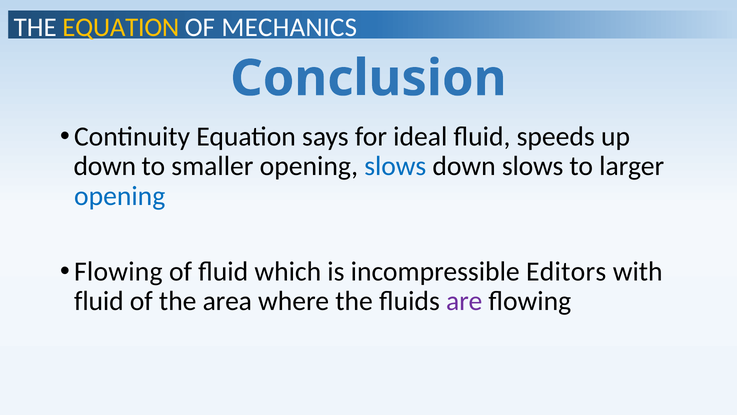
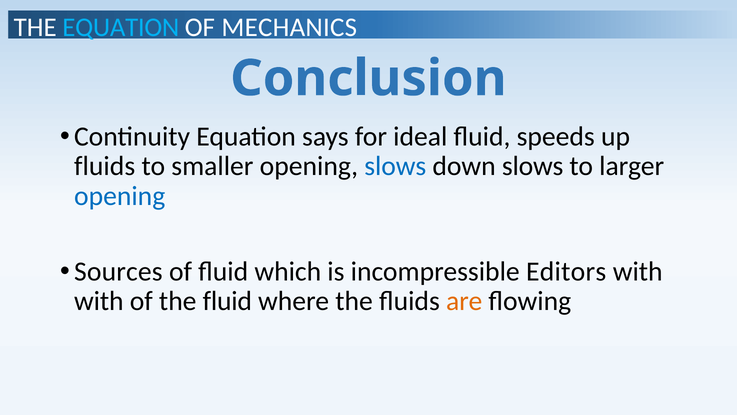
EQUATION at (121, 27) colour: yellow -> light blue
down at (105, 166): down -> fluids
Flowing at (118, 271): Flowing -> Sources
fluid at (99, 301): fluid -> with
the area: area -> fluid
are colour: purple -> orange
